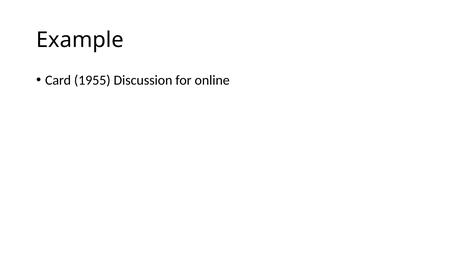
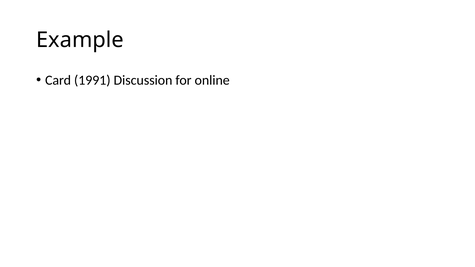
1955: 1955 -> 1991
